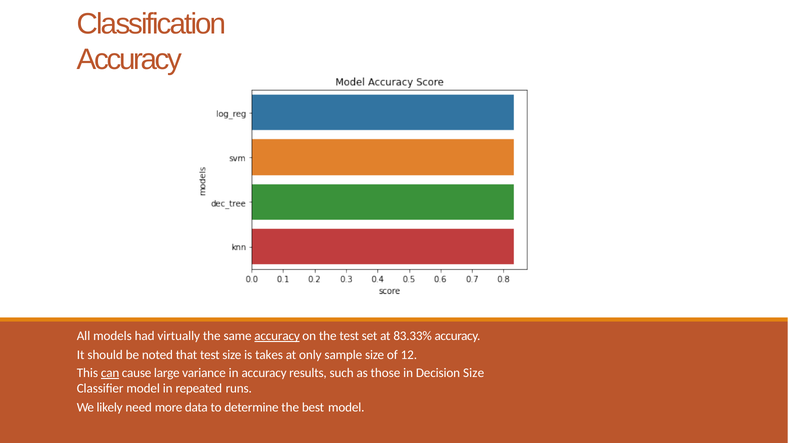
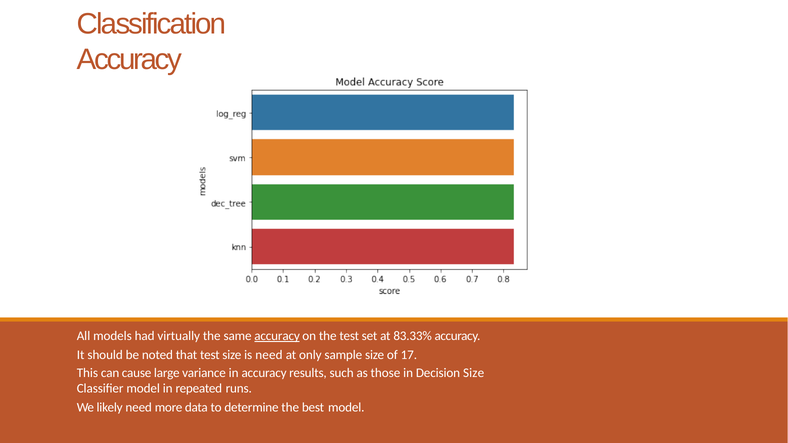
is takes: takes -> need
12: 12 -> 17
can underline: present -> none
